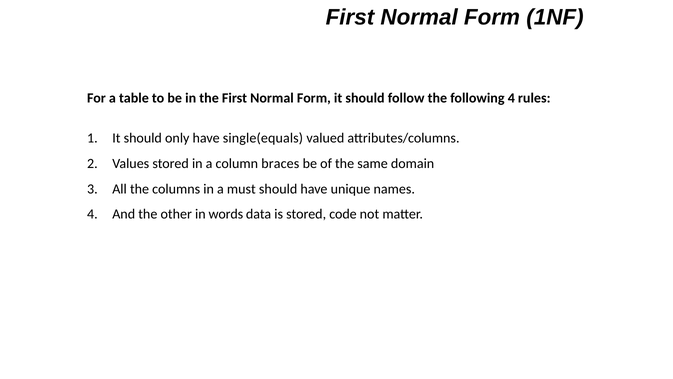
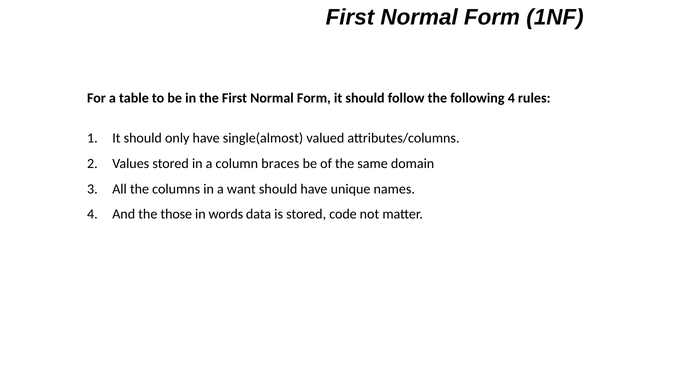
single(equals: single(equals -> single(almost
must: must -> want
other: other -> those
